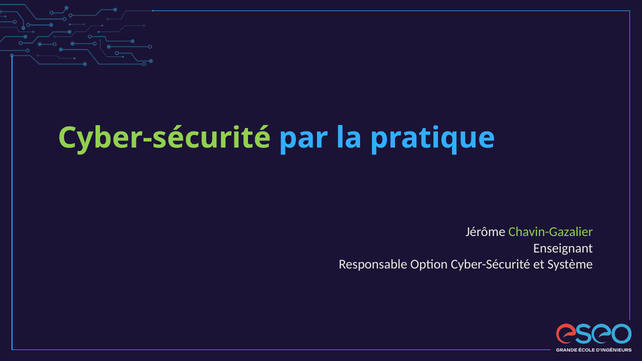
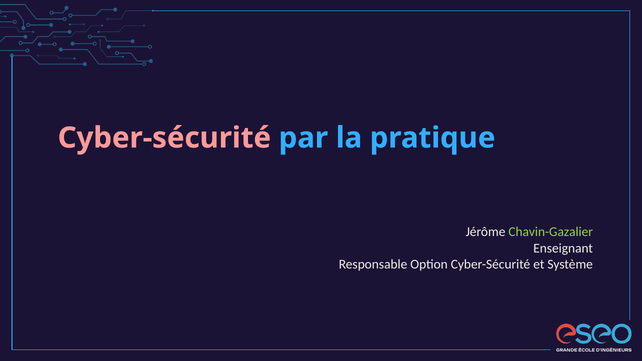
Cyber-sécurité at (164, 138) colour: light green -> pink
